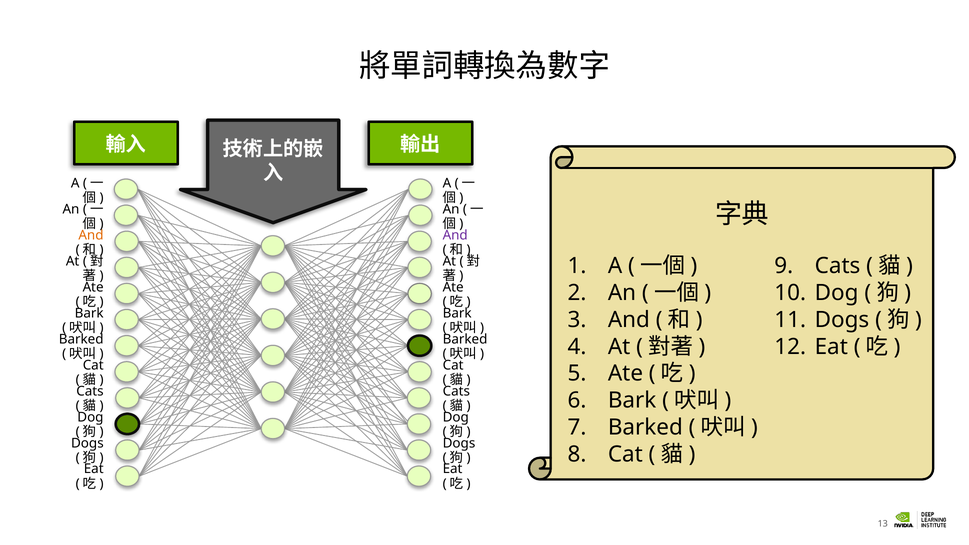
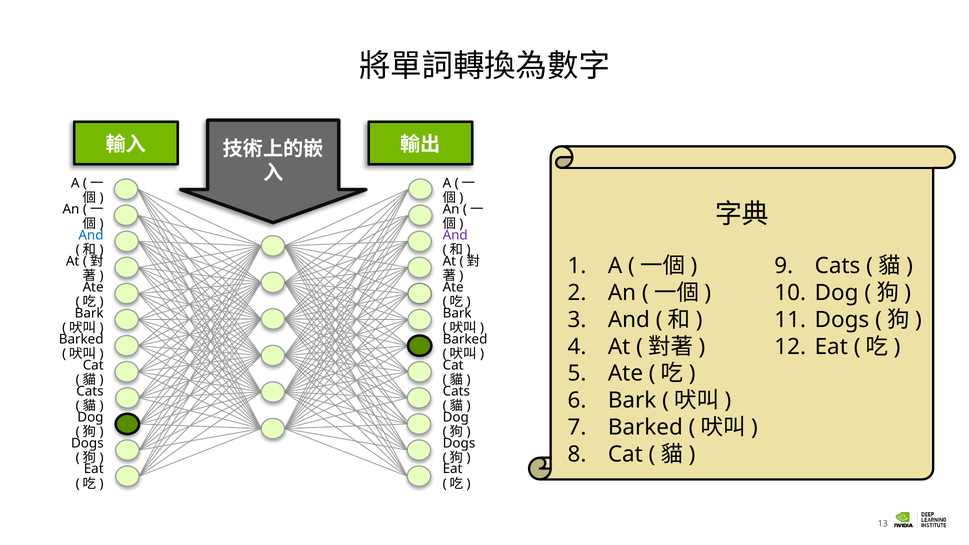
And at (91, 235) colour: orange -> blue
